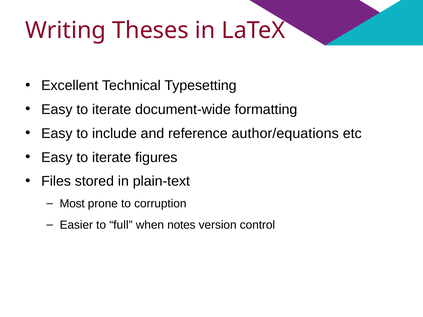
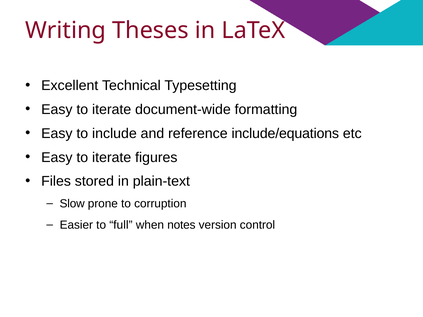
author/equations: author/equations -> include/equations
Most: Most -> Slow
